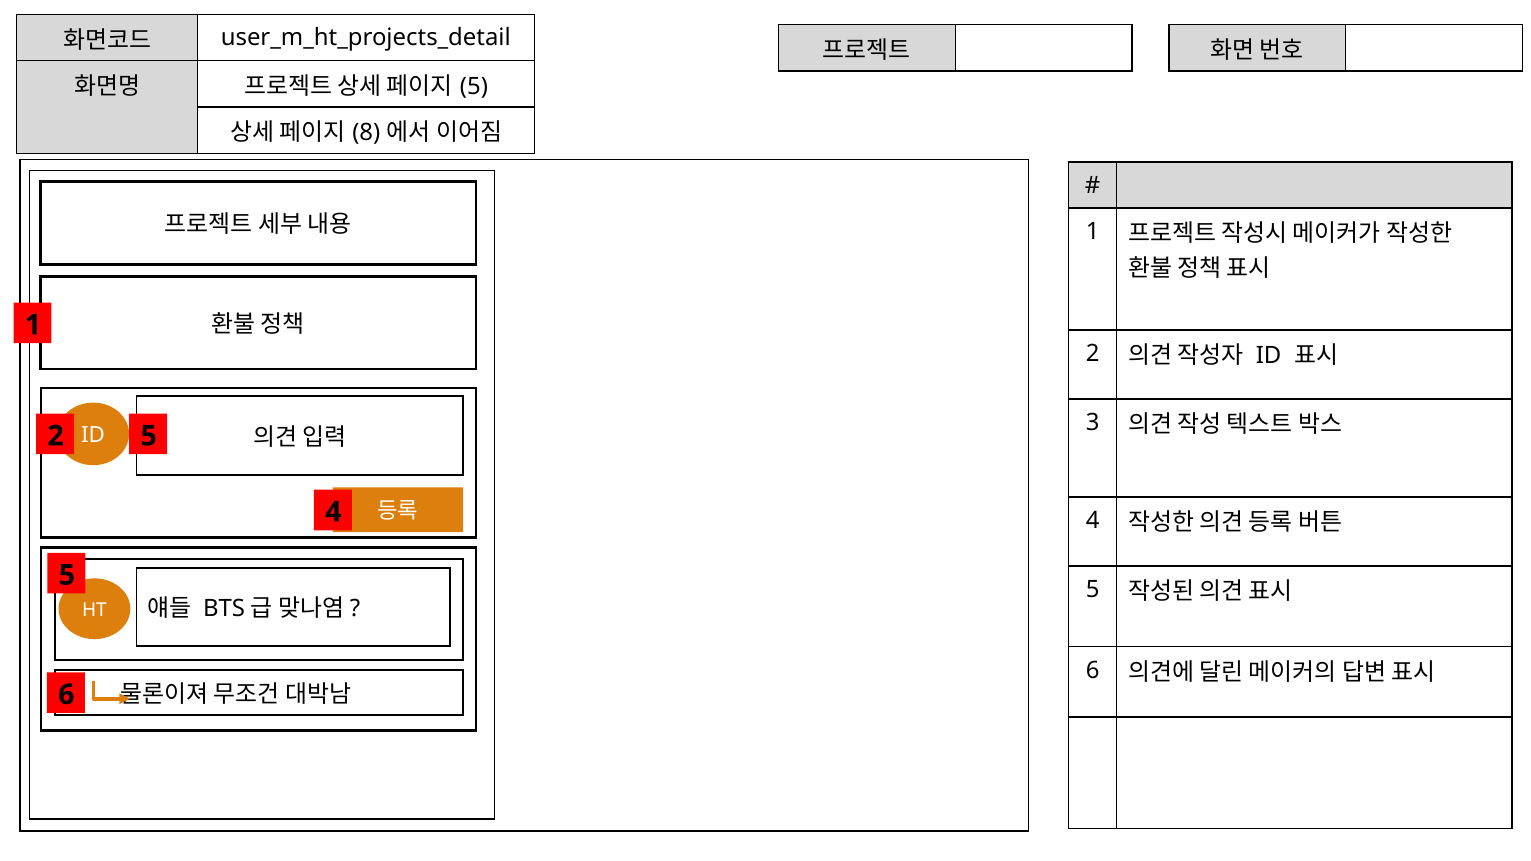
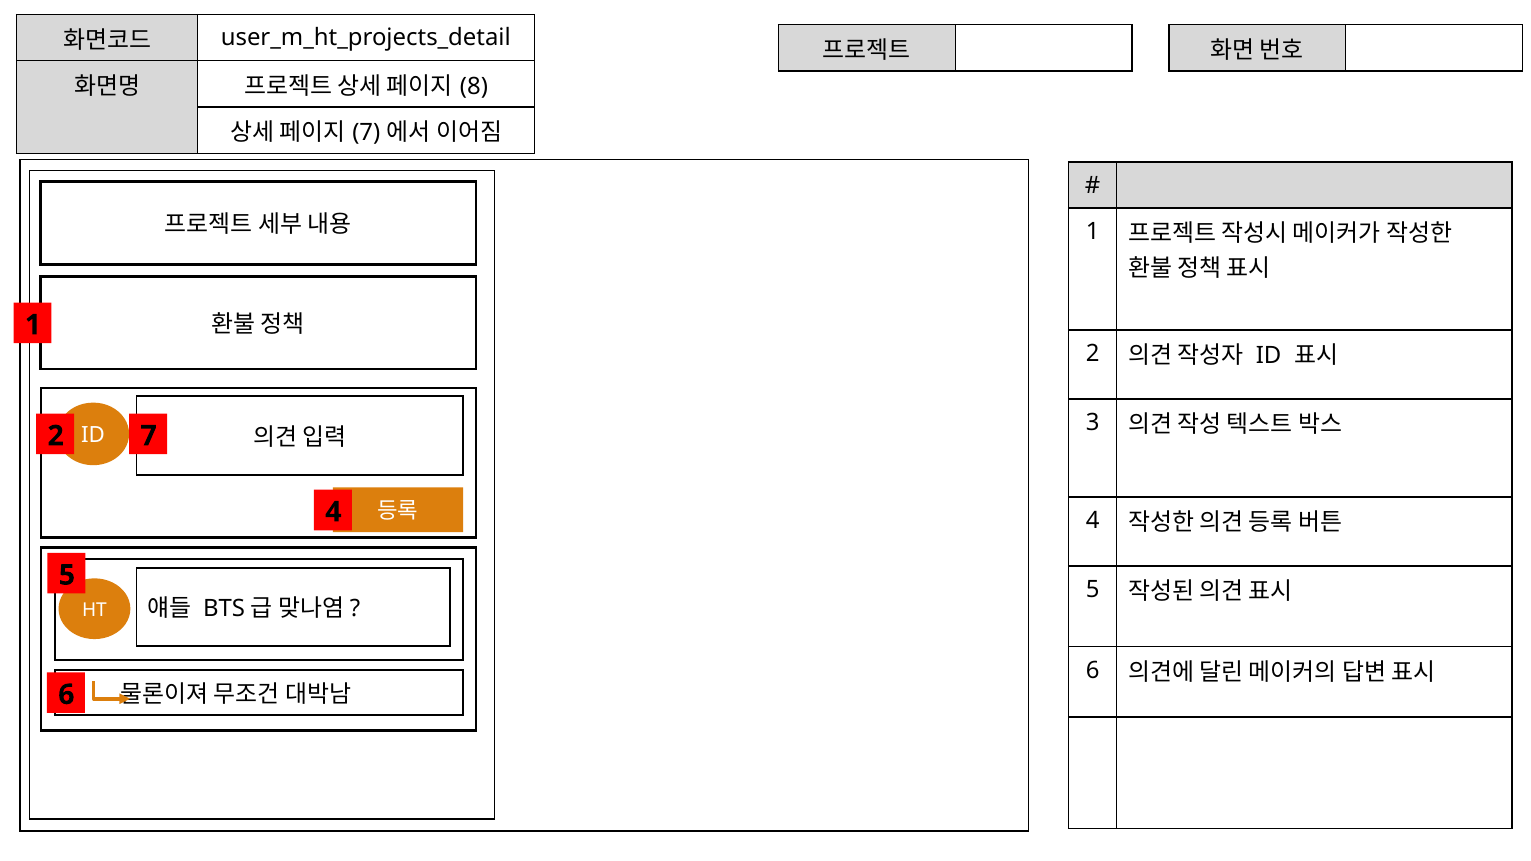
5 at (474, 86): 5 -> 8
8 at (366, 133): 8 -> 7
2 5: 5 -> 7
